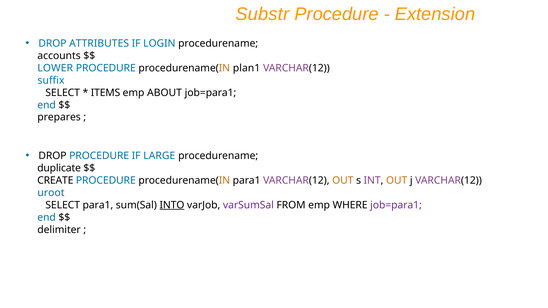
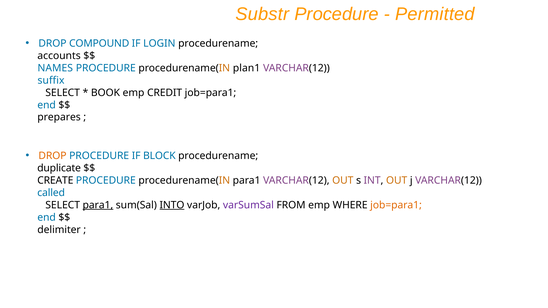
Extension: Extension -> Permitted
ATTRIBUTES: ATTRIBUTES -> COMPOUND
LOWER: LOWER -> NAMES
ITEMS: ITEMS -> BOOK
ABOUT: ABOUT -> CREDIT
DROP at (52, 156) colour: black -> orange
LARGE: LARGE -> BLOCK
uroot: uroot -> called
para1 at (98, 205) underline: none -> present
job=para1 at (396, 205) colour: purple -> orange
